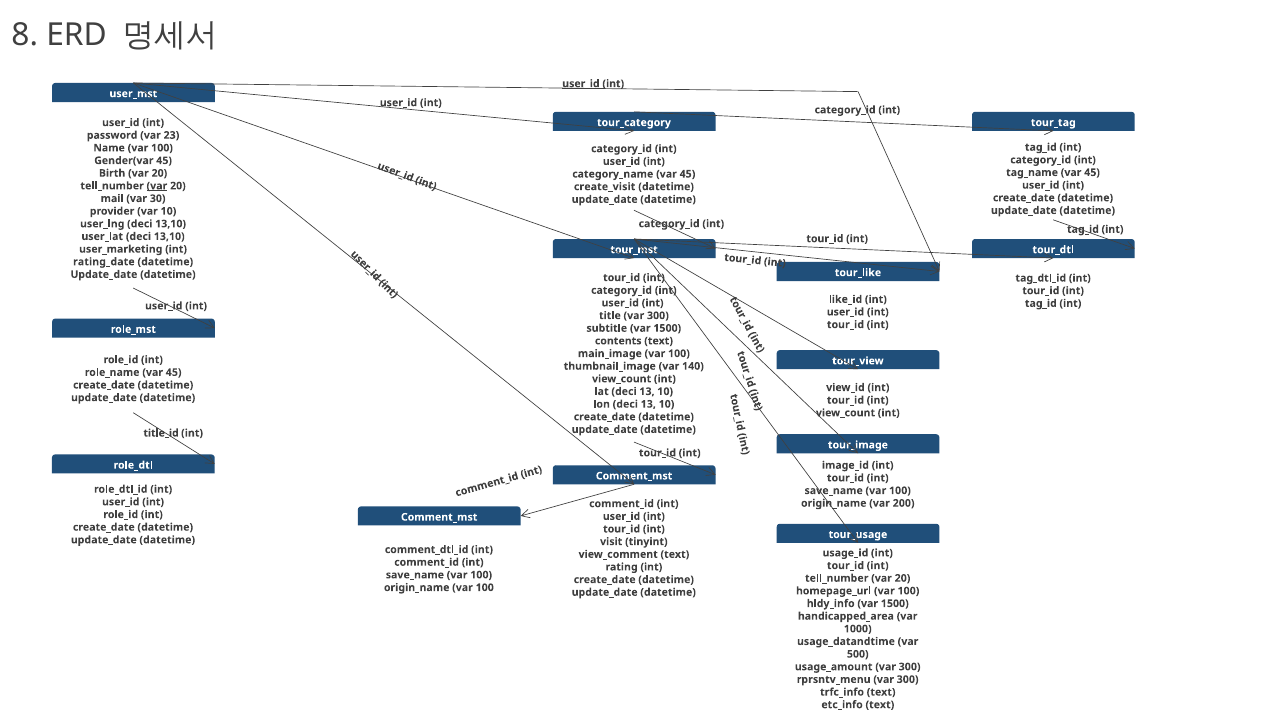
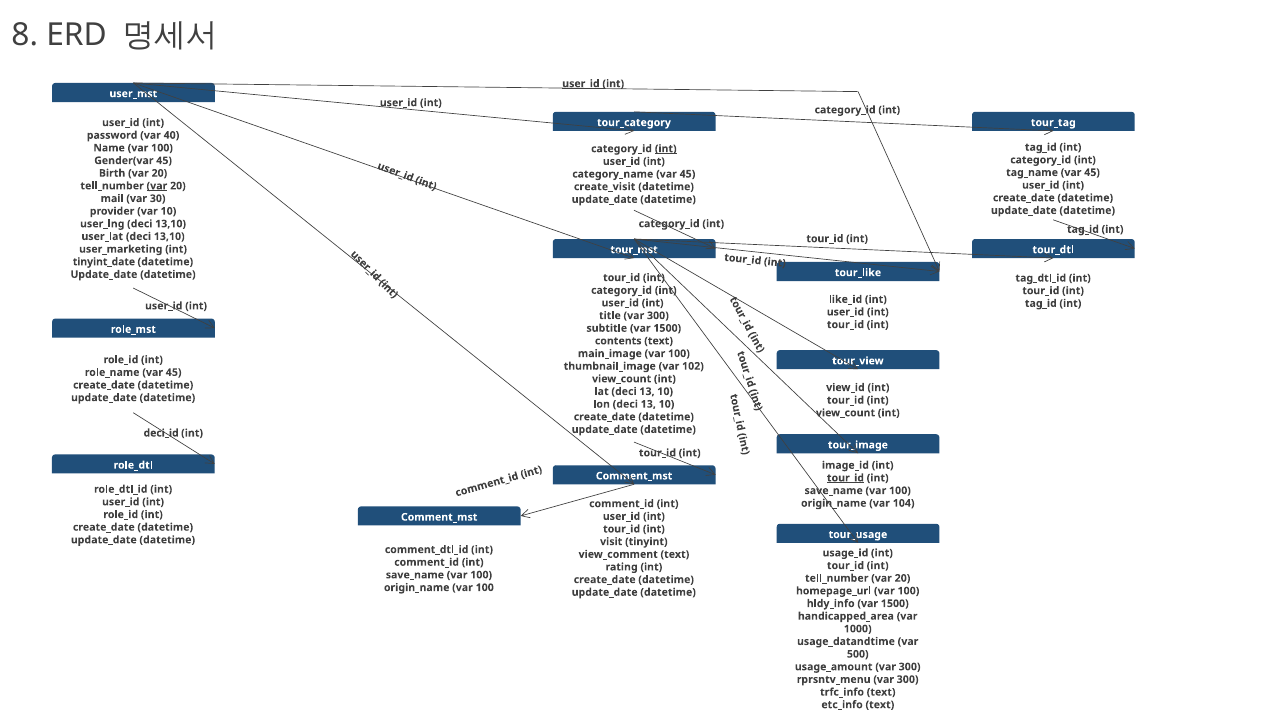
23: 23 -> 40
int at (666, 149) underline: none -> present
rating_date: rating_date -> tinyint_date
140: 140 -> 102
title_id: title_id -> deci_id
tour_id at (846, 478) underline: none -> present
200: 200 -> 104
